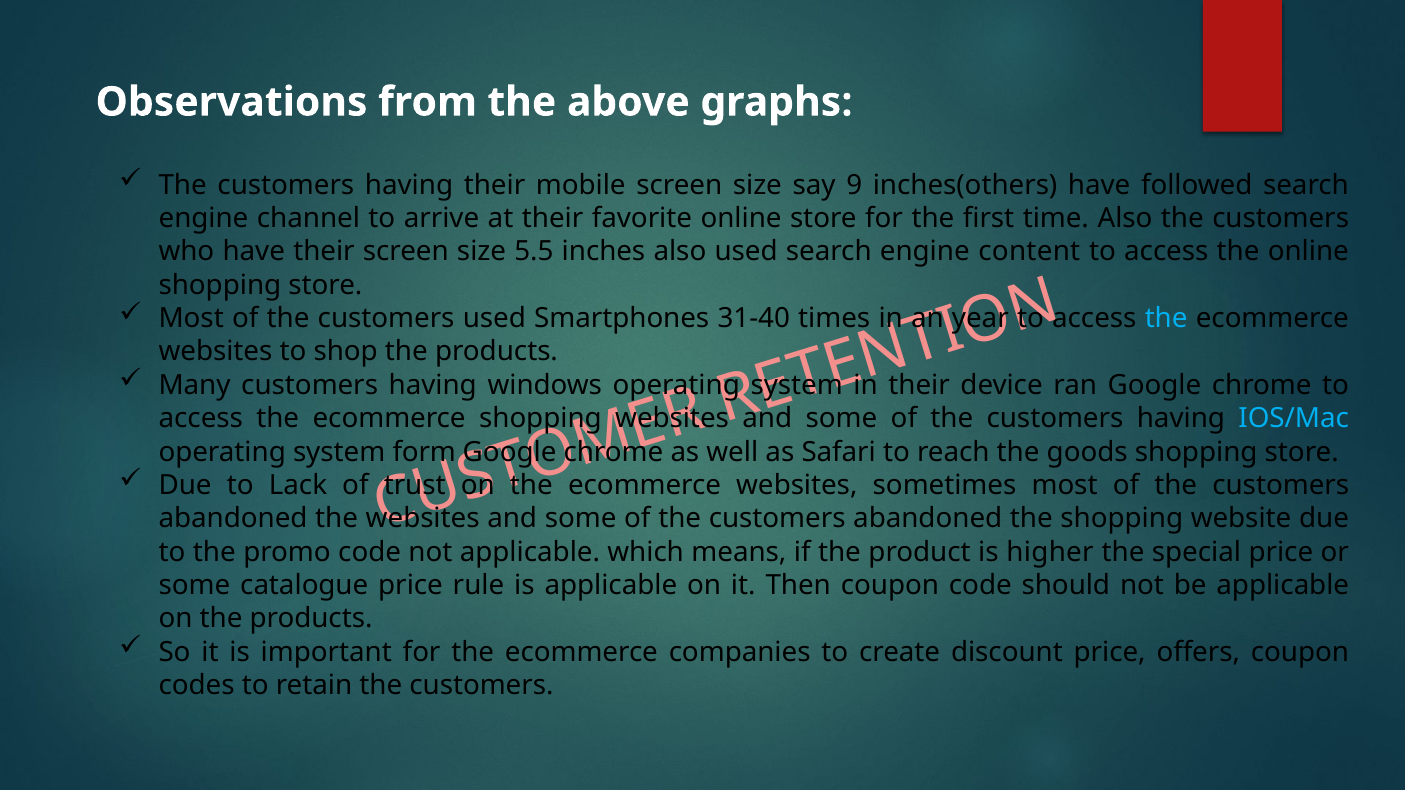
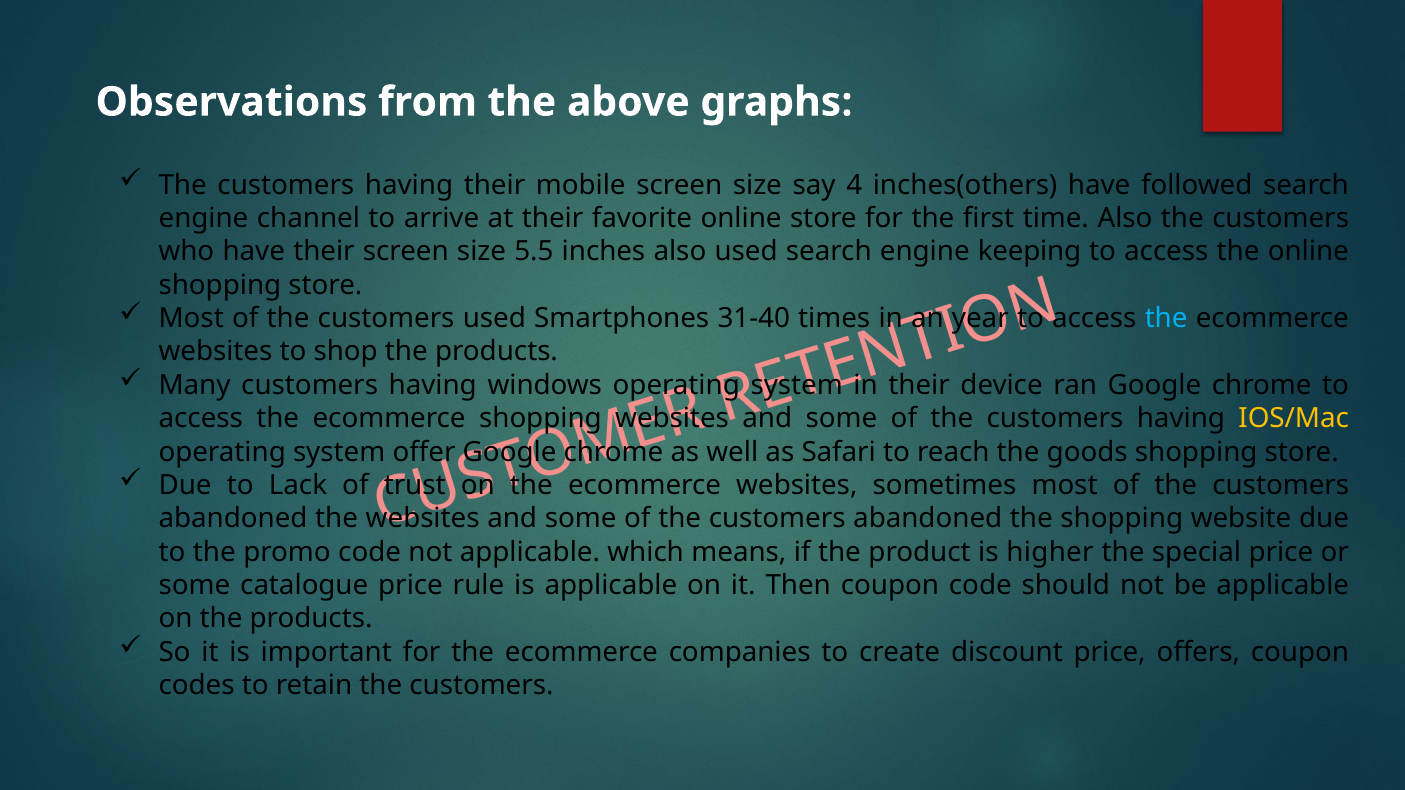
9: 9 -> 4
content: content -> keeping
IOS/Mac colour: light blue -> yellow
form: form -> offer
